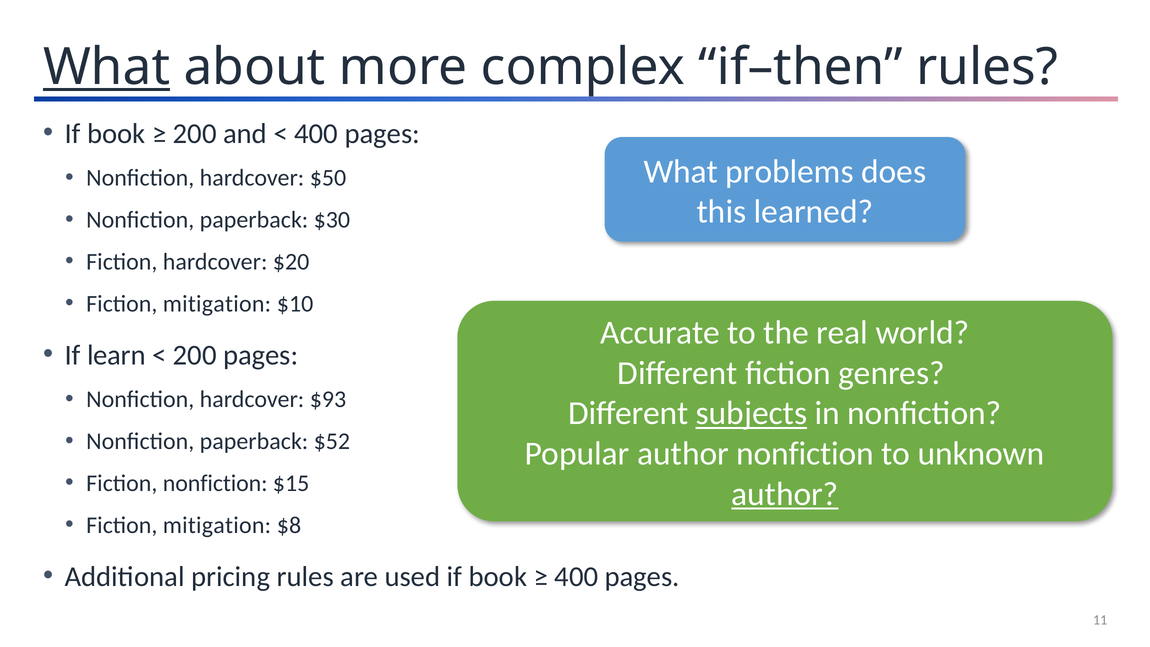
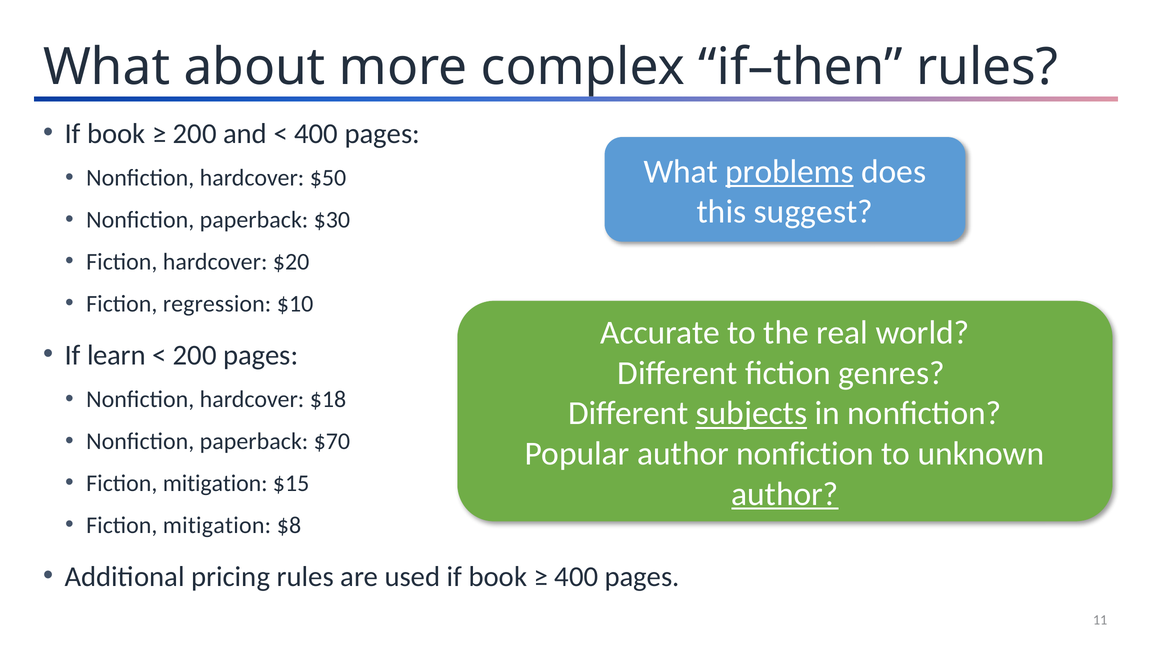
What at (107, 67) underline: present -> none
problems underline: none -> present
learned: learned -> suggest
mitigation at (217, 304): mitigation -> regression
$93: $93 -> $18
$52: $52 -> $70
nonfiction at (215, 483): nonfiction -> mitigation
